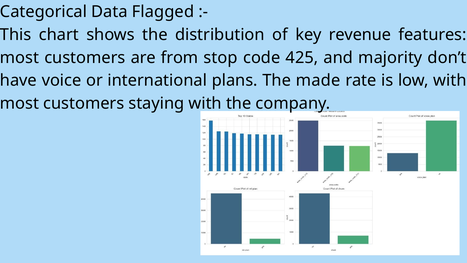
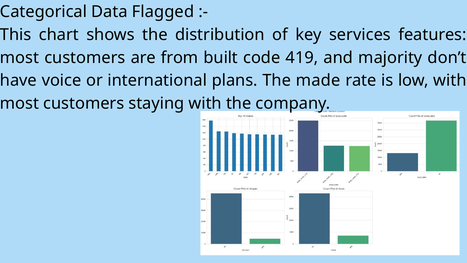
revenue: revenue -> services
stop: stop -> built
425: 425 -> 419
